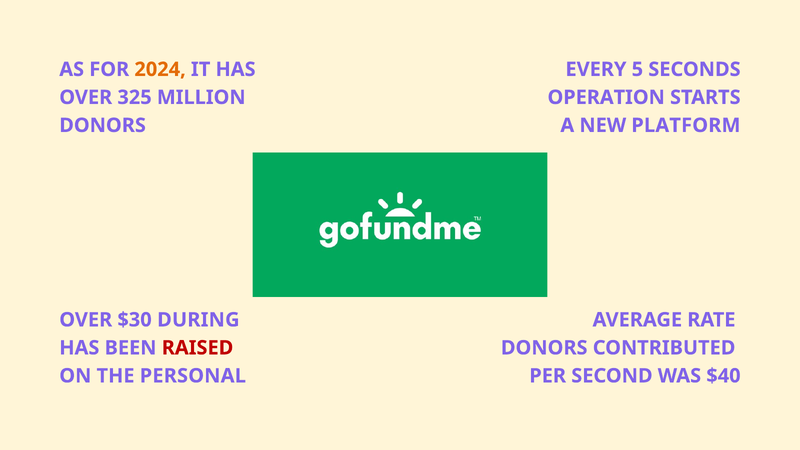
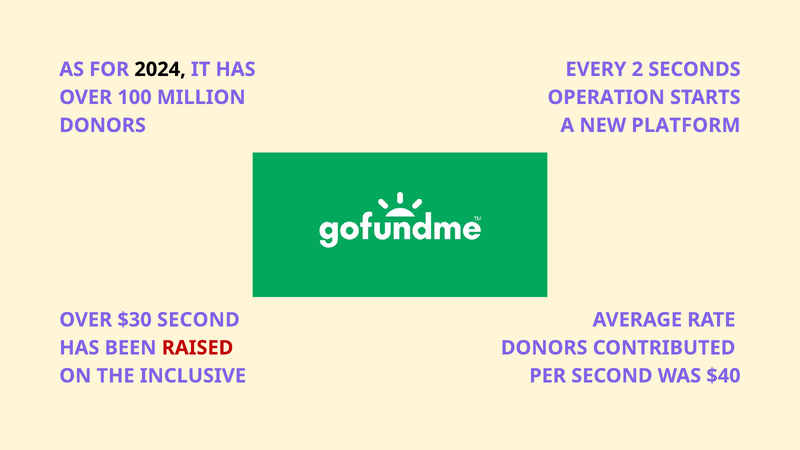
2024 colour: orange -> black
5: 5 -> 2
325: 325 -> 100
$30 DURING: DURING -> SECOND
PERSONAL: PERSONAL -> INCLUSIVE
